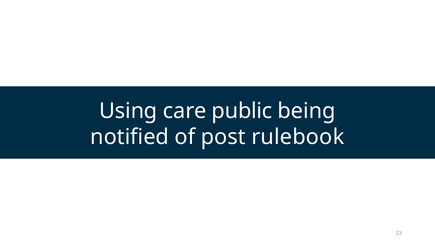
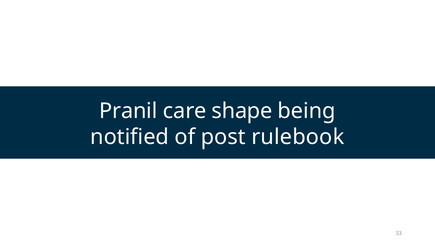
Using: Using -> Pranil
public: public -> shape
